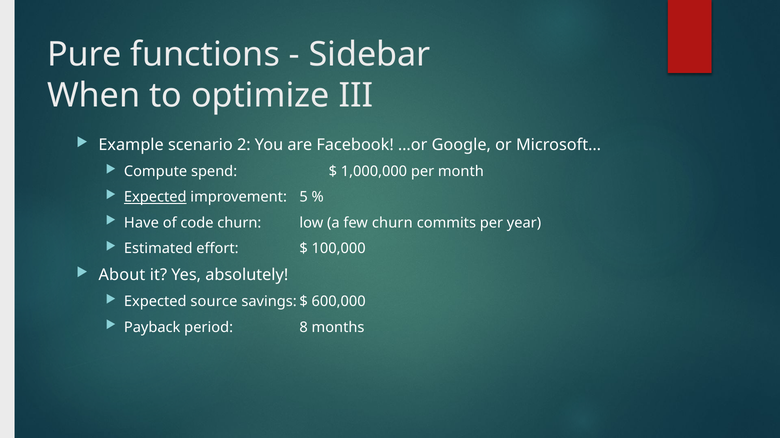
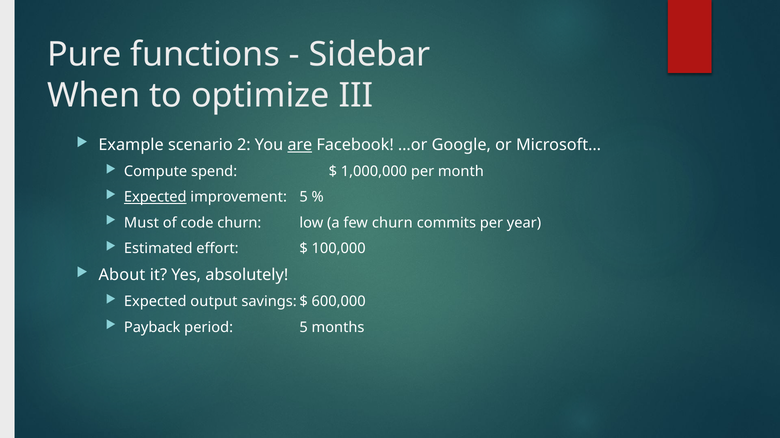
are underline: none -> present
Have: Have -> Must
source: source -> output
period 8: 8 -> 5
